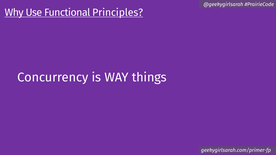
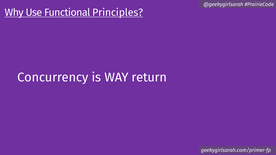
things: things -> return
